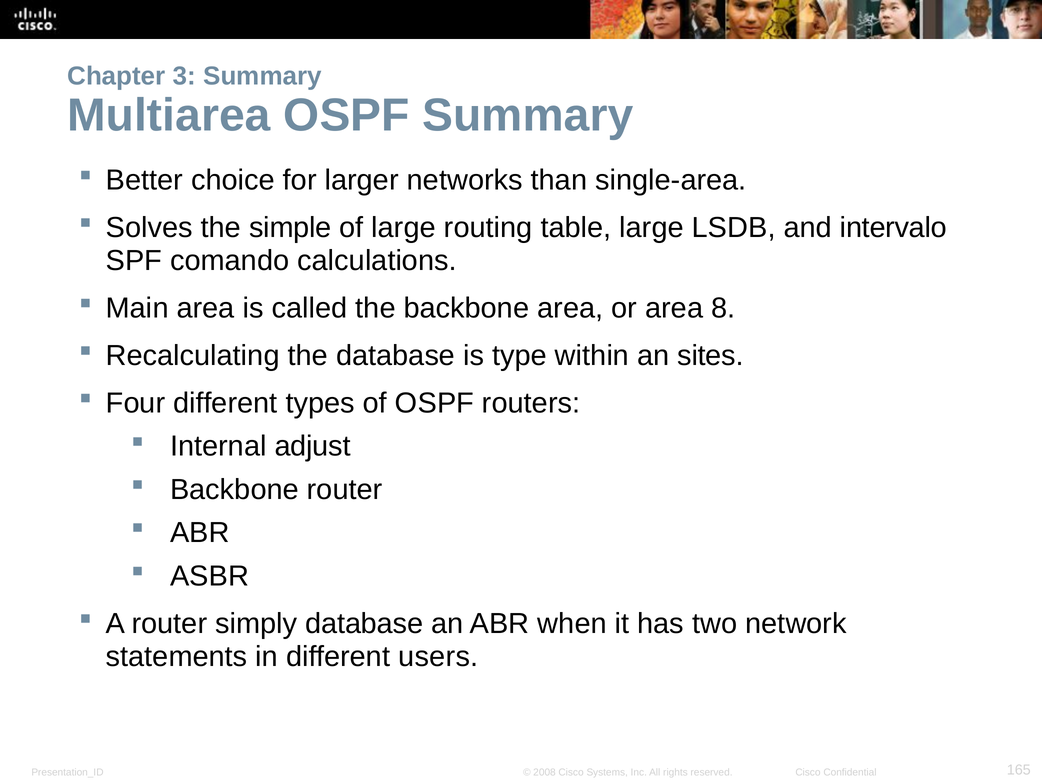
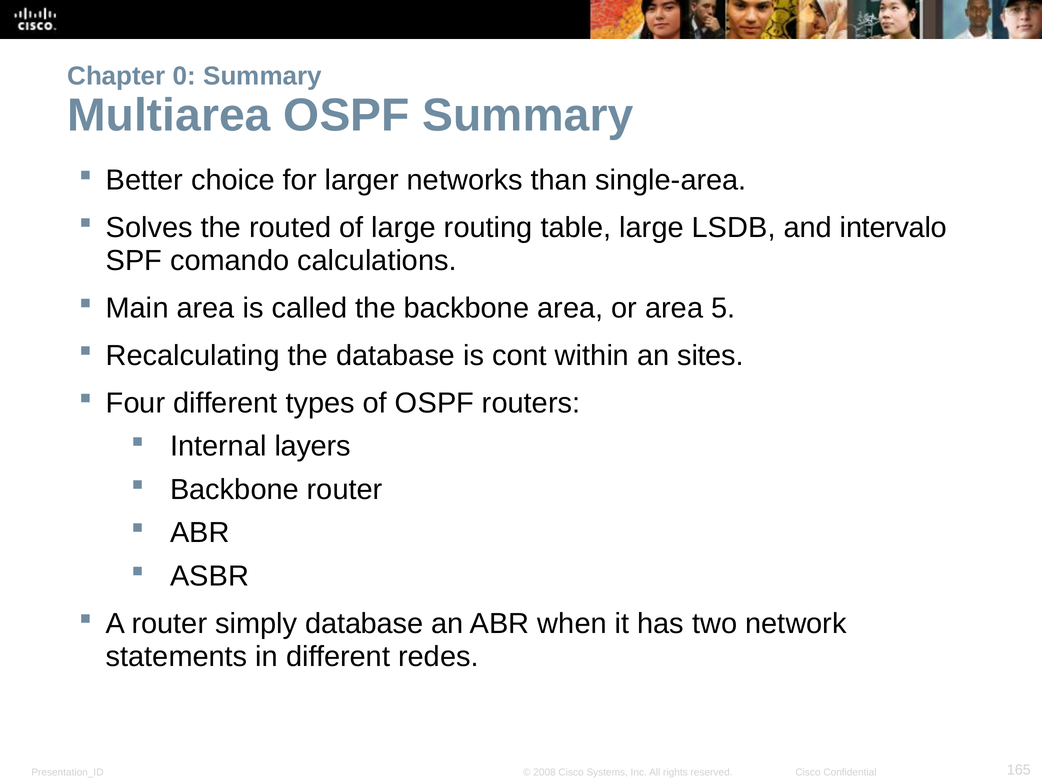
3: 3 -> 0
simple: simple -> routed
8: 8 -> 5
type: type -> cont
adjust: adjust -> layers
users: users -> redes
